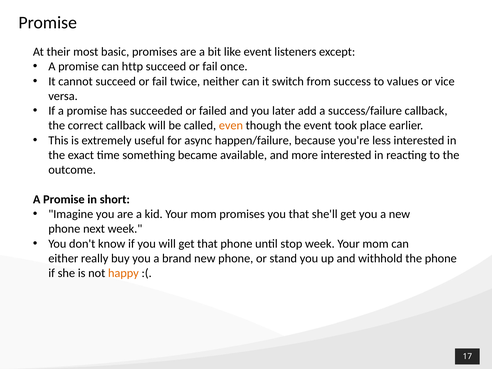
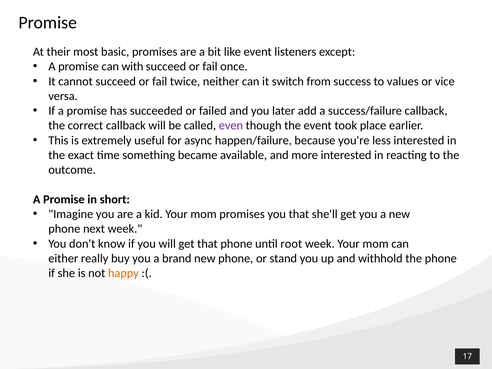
http: http -> with
even colour: orange -> purple
stop: stop -> root
